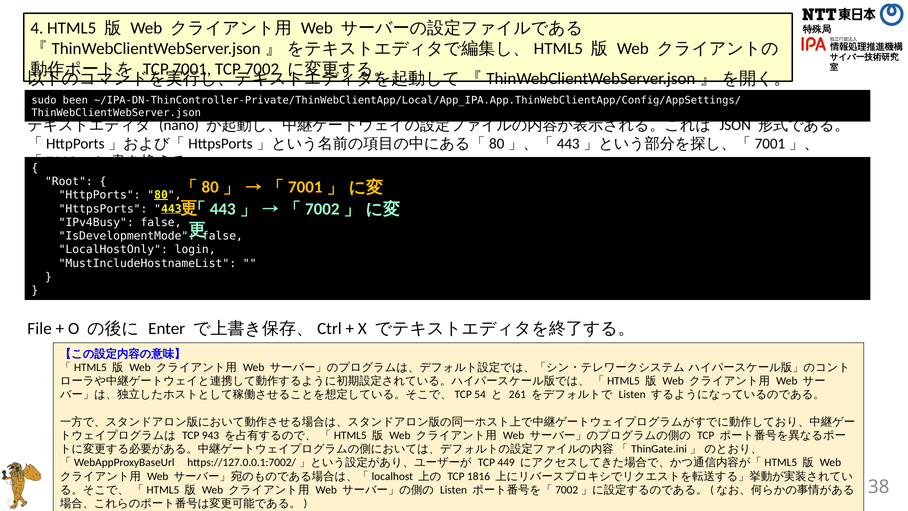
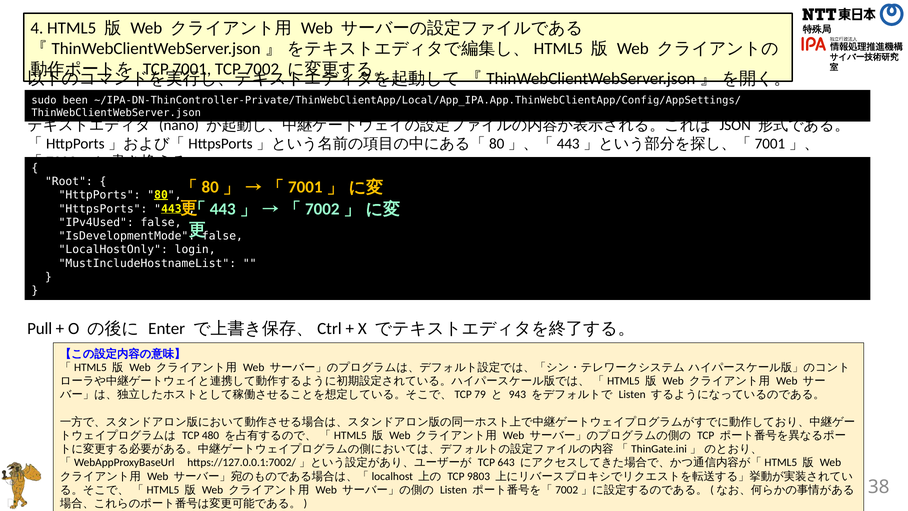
IPv4Busy: IPv4Busy -> IPv4Used
File: File -> Pull
54: 54 -> 79
261: 261 -> 943
943: 943 -> 480
449: 449 -> 643
1816: 1816 -> 9803
